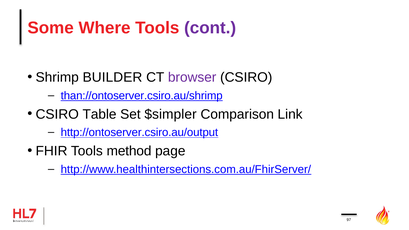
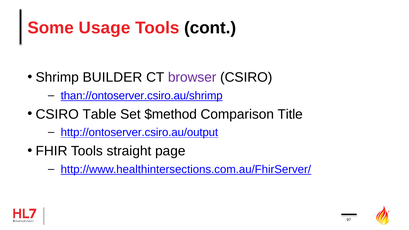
Where: Where -> Usage
cont colour: purple -> black
$simpler: $simpler -> $method
Link: Link -> Title
method: method -> straight
